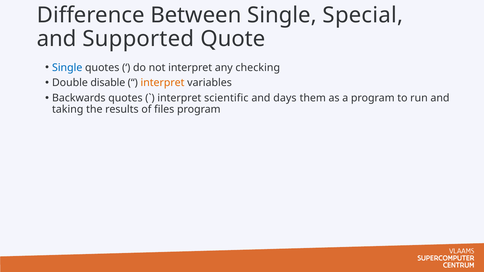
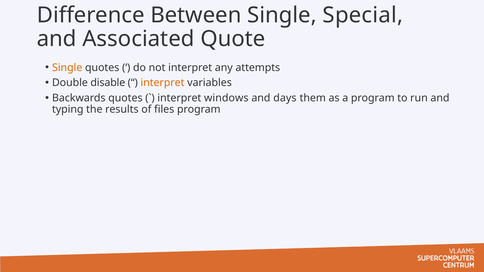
Supported: Supported -> Associated
Single at (67, 68) colour: blue -> orange
checking: checking -> attempts
scientific: scientific -> windows
taking: taking -> typing
